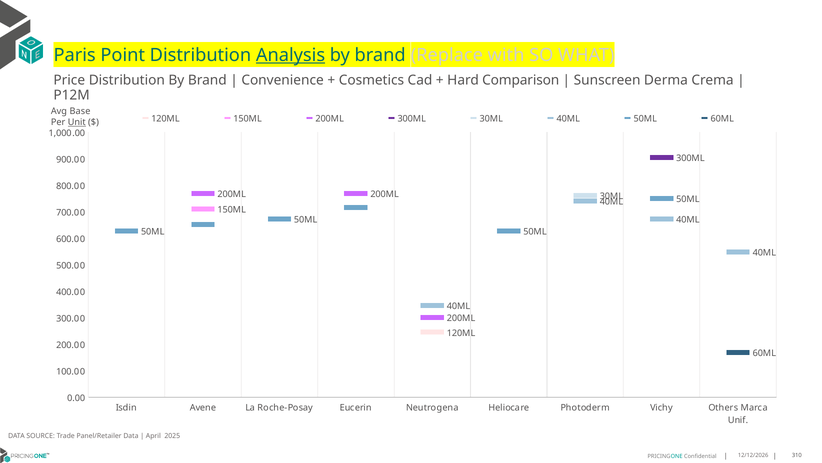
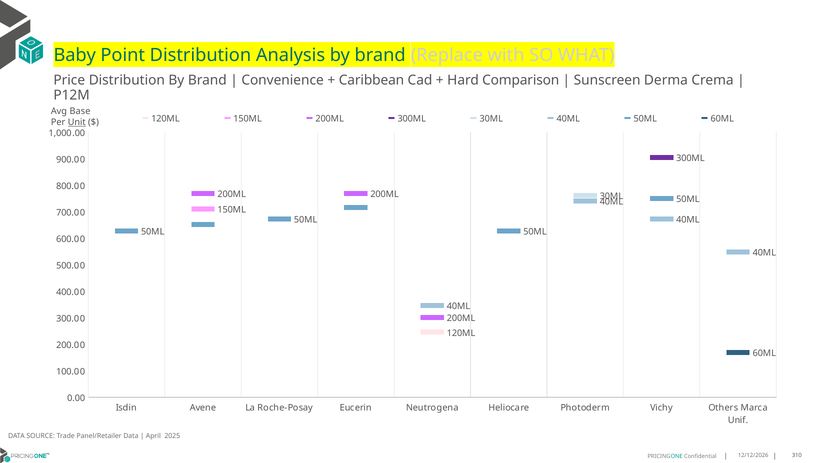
Paris: Paris -> Baby
Analysis underline: present -> none
Cosmetics: Cosmetics -> Caribbean
